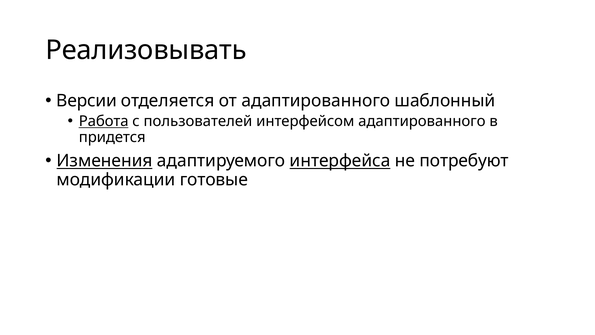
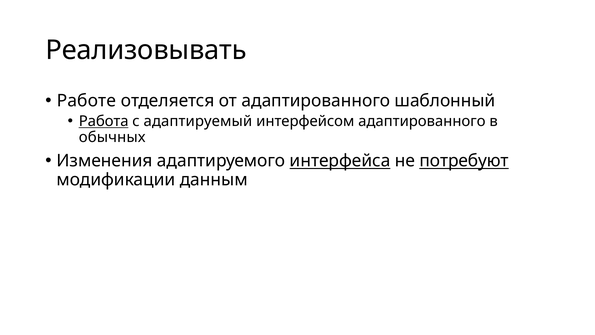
Версии: Версии -> Работе
пользователей: пользователей -> адаптируемый
придется: придется -> обычных
Изменения underline: present -> none
потребуют underline: none -> present
готовые: готовые -> данным
